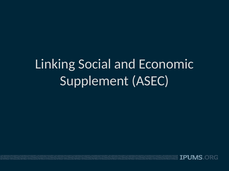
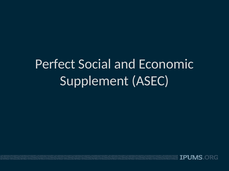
Linking: Linking -> Perfect
